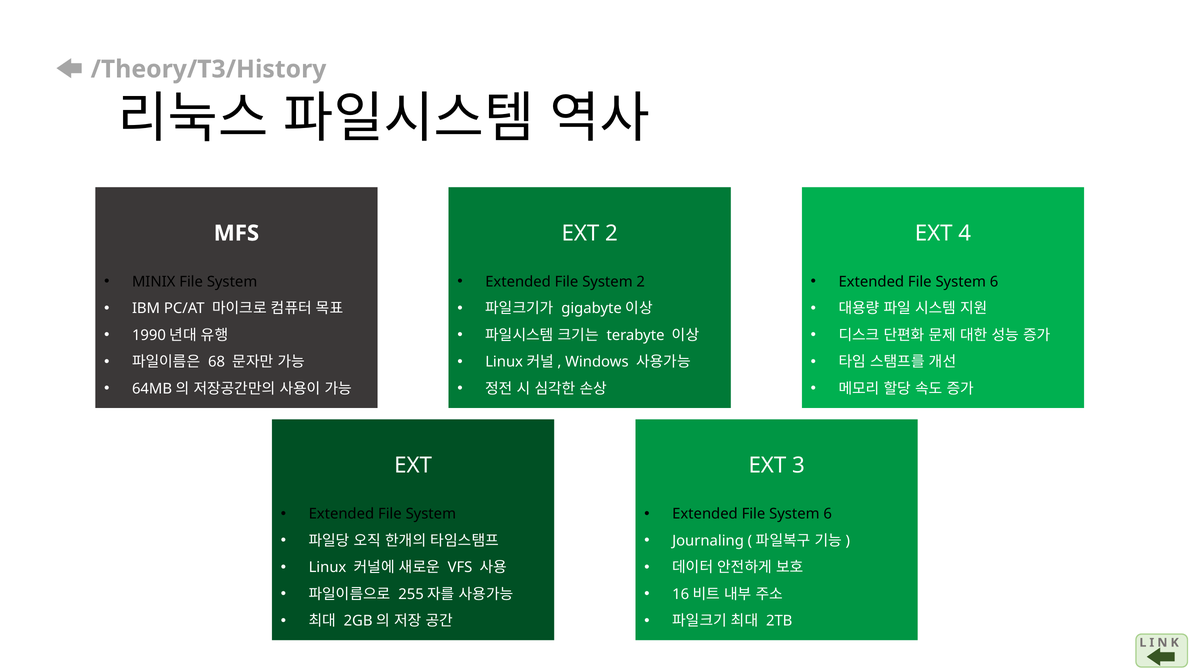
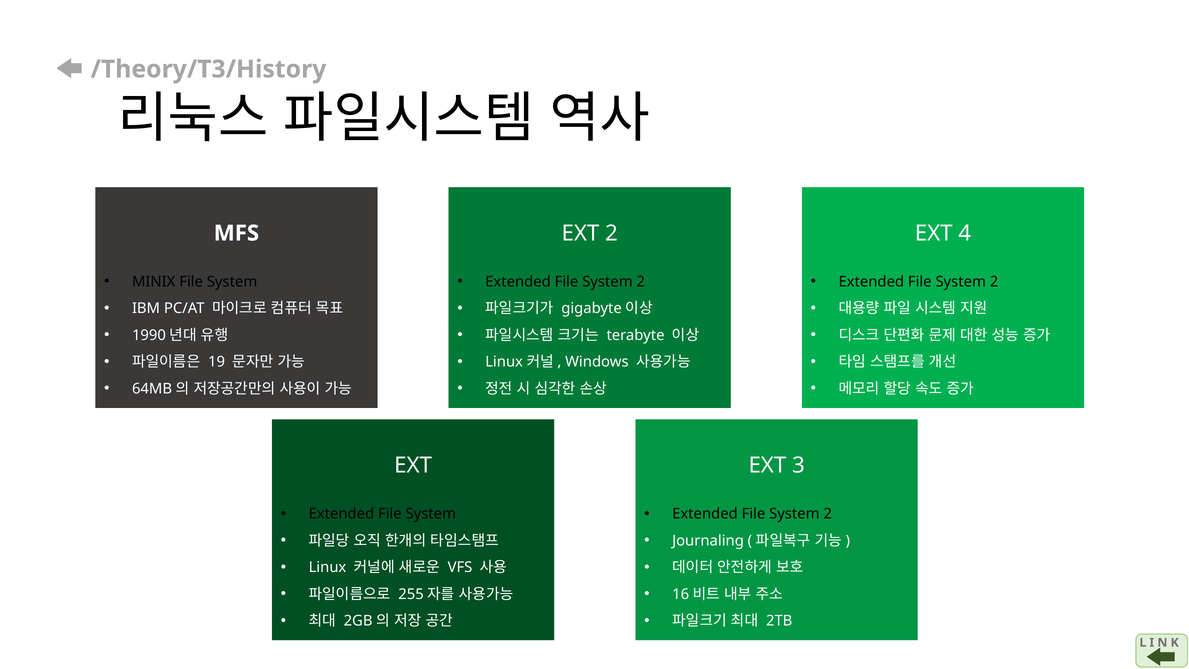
6 at (994, 282): 6 -> 2
68: 68 -> 19
6 at (828, 514): 6 -> 2
